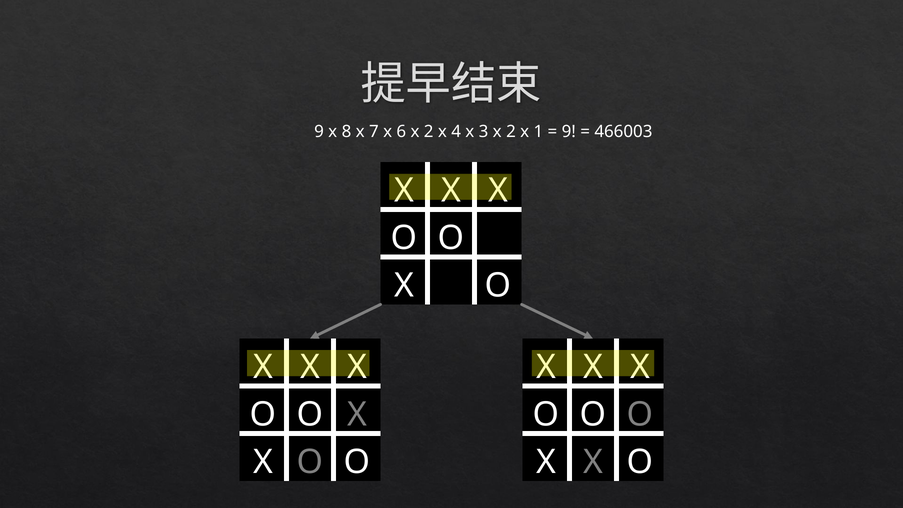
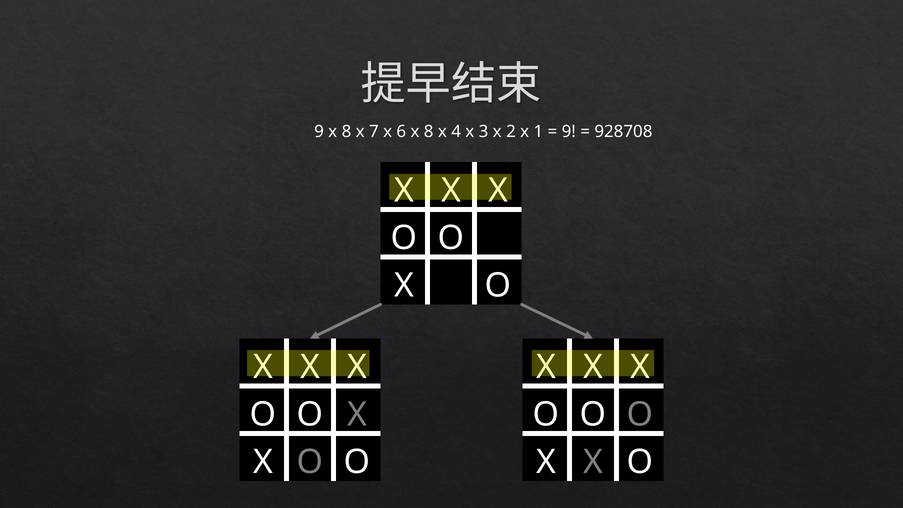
6 x 2: 2 -> 8
466003: 466003 -> 928708
